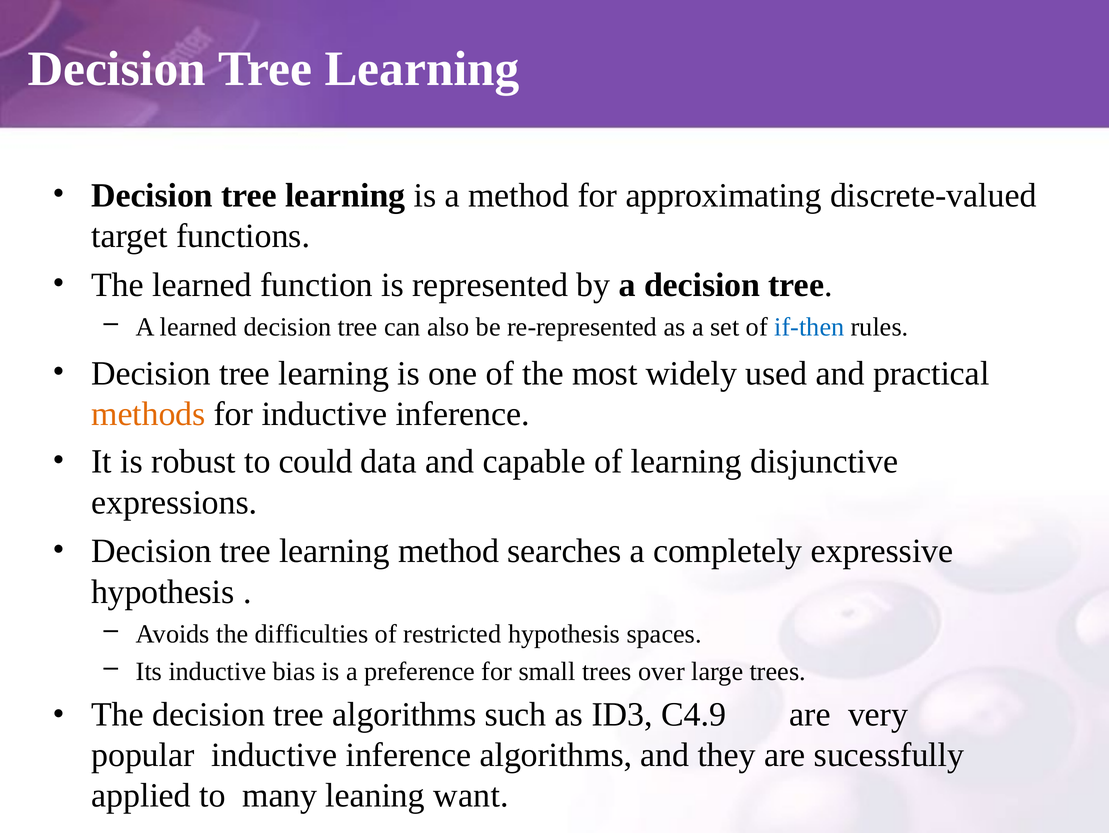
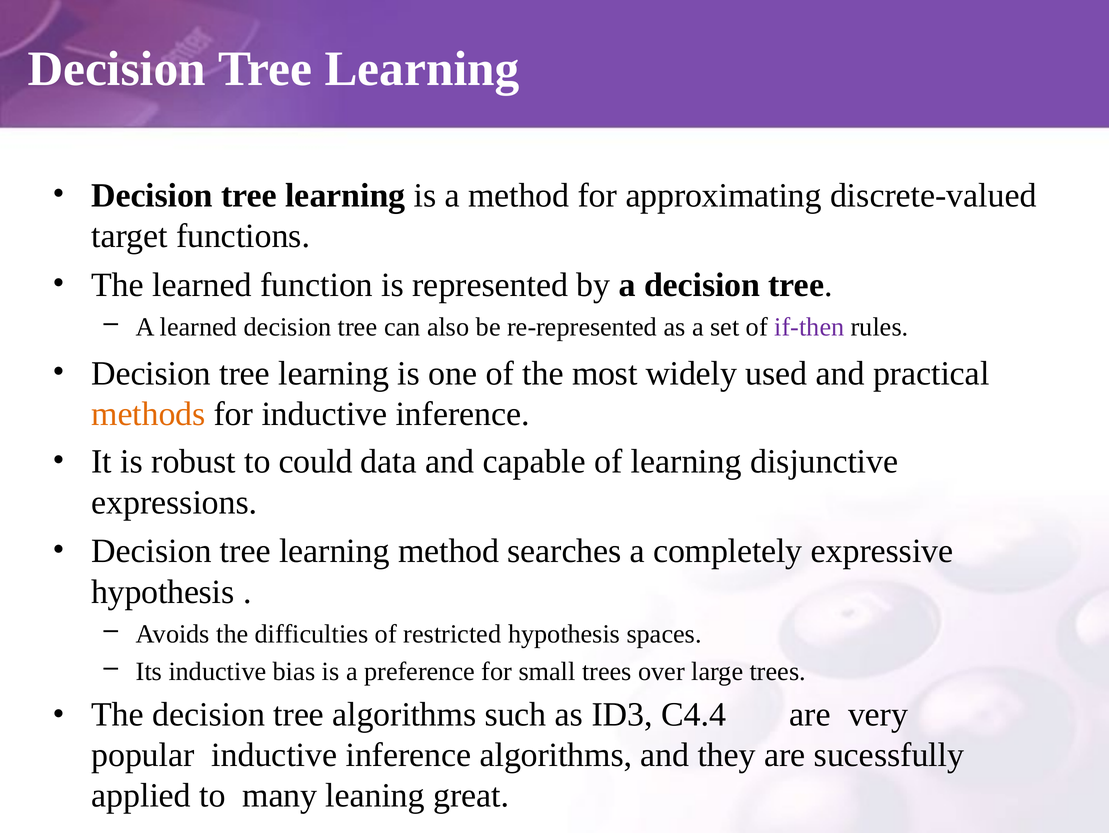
if-then colour: blue -> purple
C4.9: C4.9 -> C4.4
want: want -> great
